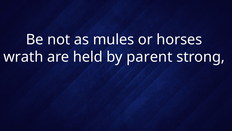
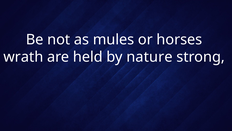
parent: parent -> nature
